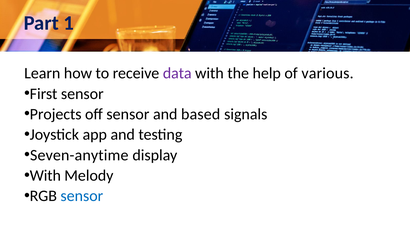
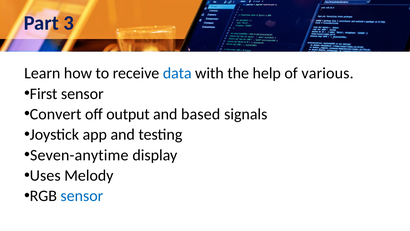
1: 1 -> 3
data colour: purple -> blue
Projects: Projects -> Convert
off sensor: sensor -> output
With at (45, 175): With -> Uses
